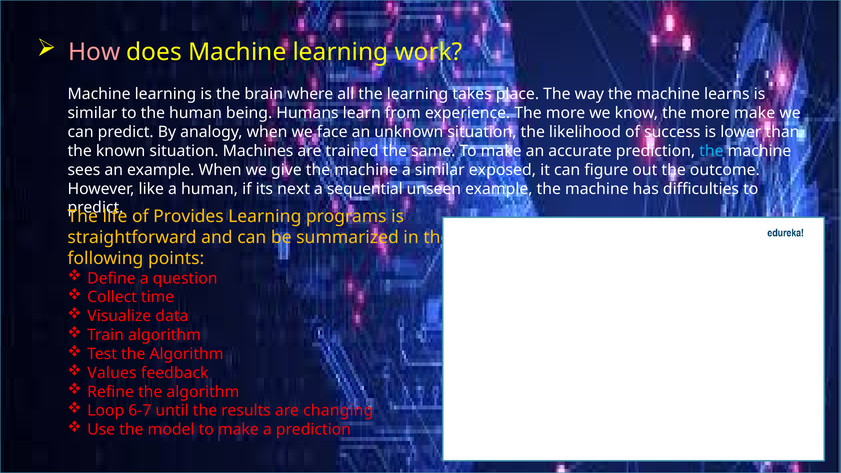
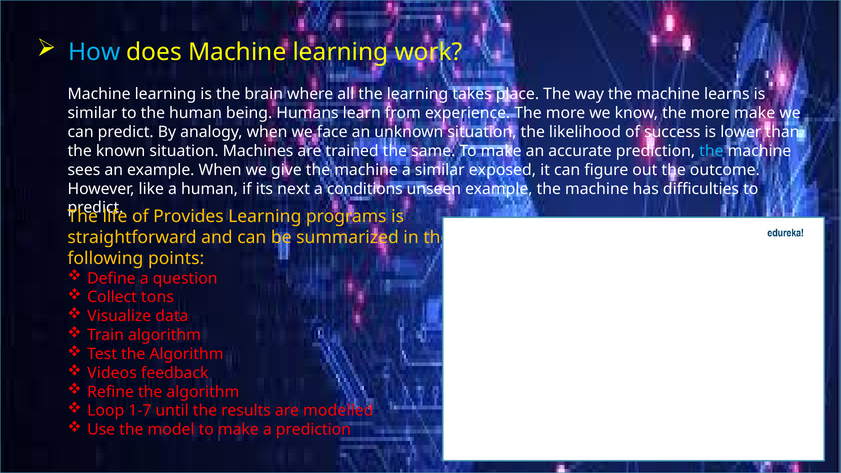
How colour: pink -> light blue
sequential: sequential -> conditions
time: time -> tons
Values: Values -> Videos
6-7: 6-7 -> 1-7
changing: changing -> modelled
